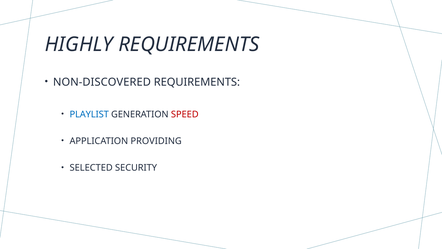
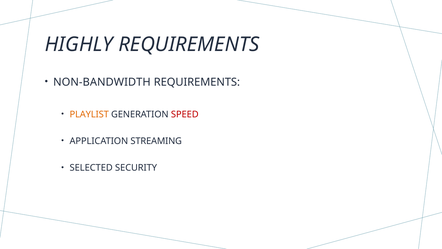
NON-DISCOVERED: NON-DISCOVERED -> NON-BANDWIDTH
PLAYLIST colour: blue -> orange
PROVIDING: PROVIDING -> STREAMING
